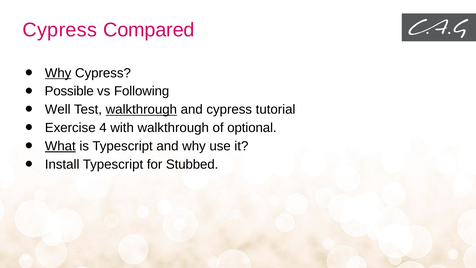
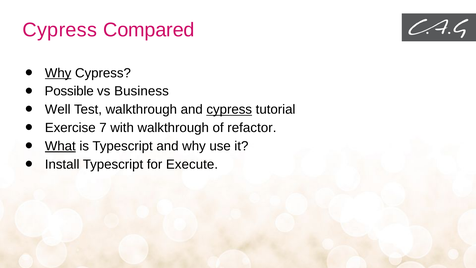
Following: Following -> Business
walkthrough at (141, 109) underline: present -> none
cypress at (229, 109) underline: none -> present
4: 4 -> 7
optional: optional -> refactor
Stubbed: Stubbed -> Execute
